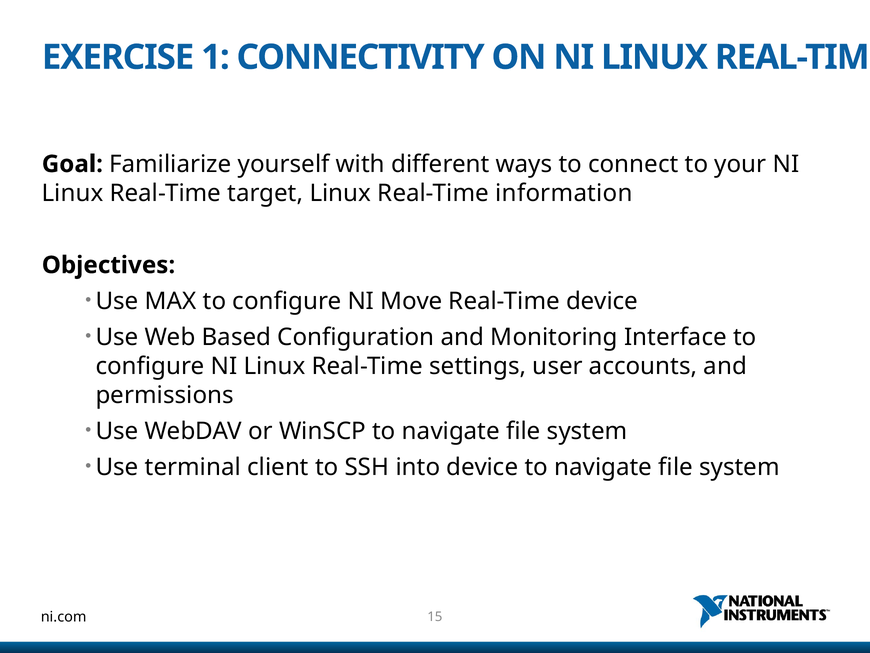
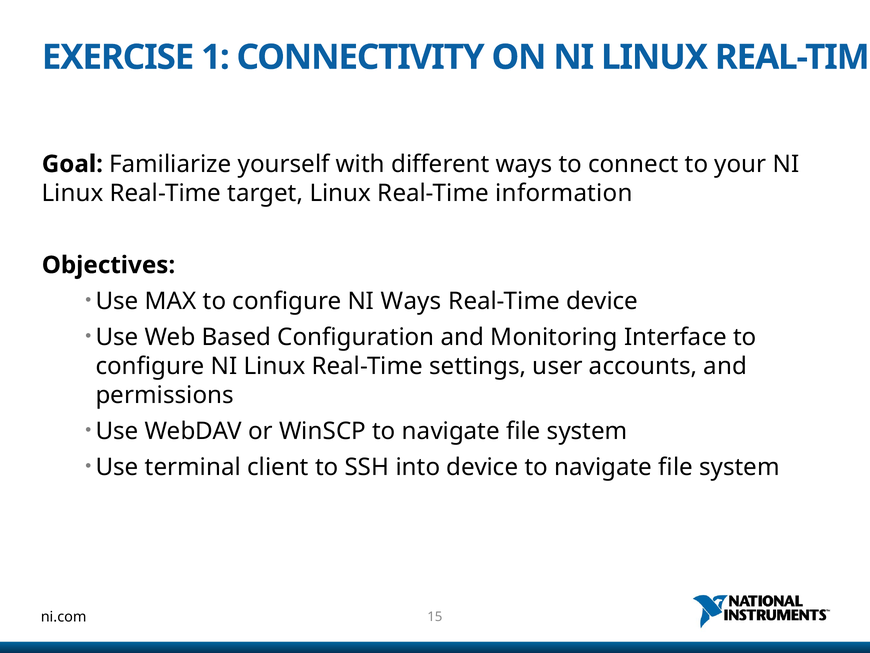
NI Move: Move -> Ways
